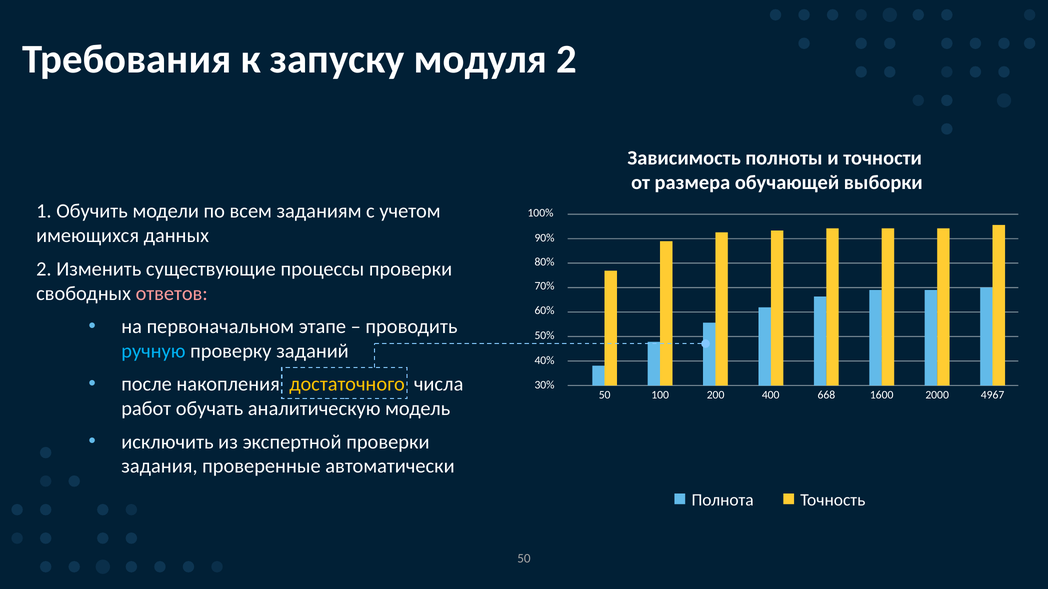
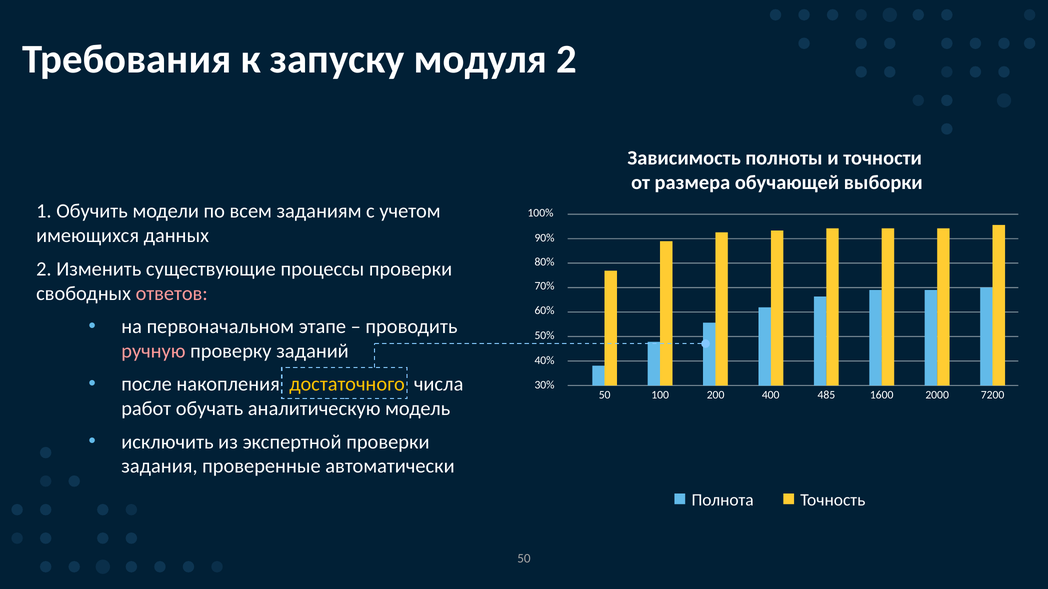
ручную colour: light blue -> pink
668: 668 -> 485
4967: 4967 -> 7200
